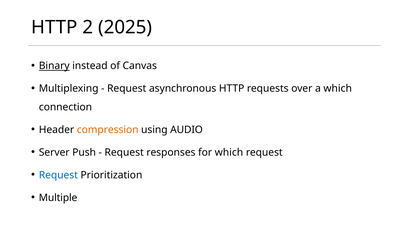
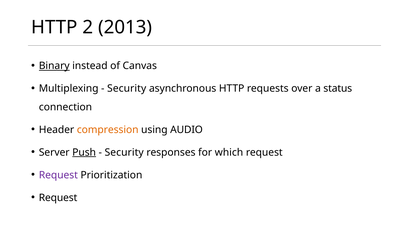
2025: 2025 -> 2013
Request at (127, 89): Request -> Security
a which: which -> status
Push underline: none -> present
Request at (124, 152): Request -> Security
Request at (58, 175) colour: blue -> purple
Multiple at (58, 198): Multiple -> Request
